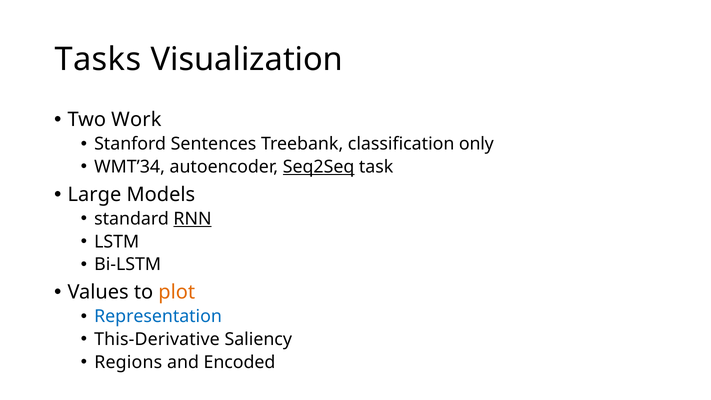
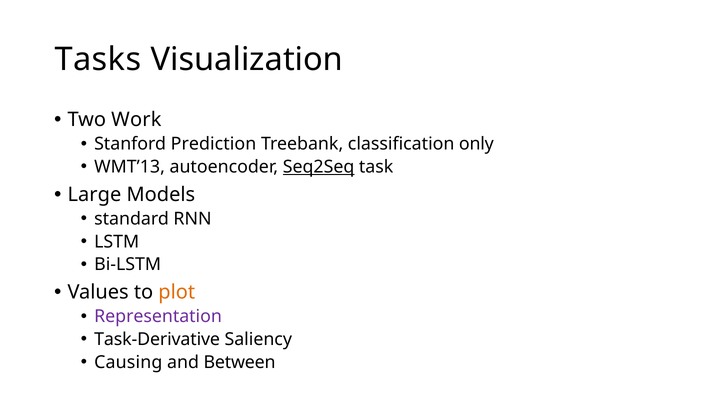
Sentences: Sentences -> Prediction
WMT’34: WMT’34 -> WMT’13
RNN underline: present -> none
Representation colour: blue -> purple
This-Derivative: This-Derivative -> Task-Derivative
Regions: Regions -> Causing
Encoded: Encoded -> Between
